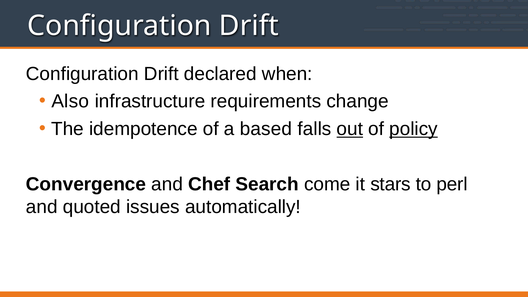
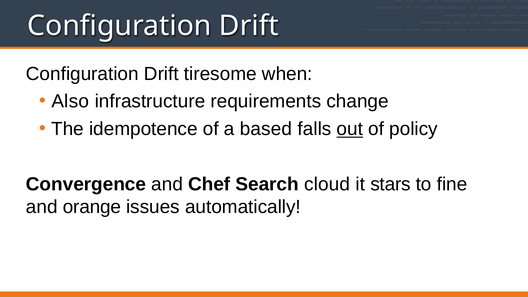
declared: declared -> tiresome
policy underline: present -> none
come: come -> cloud
perl: perl -> fine
quoted: quoted -> orange
